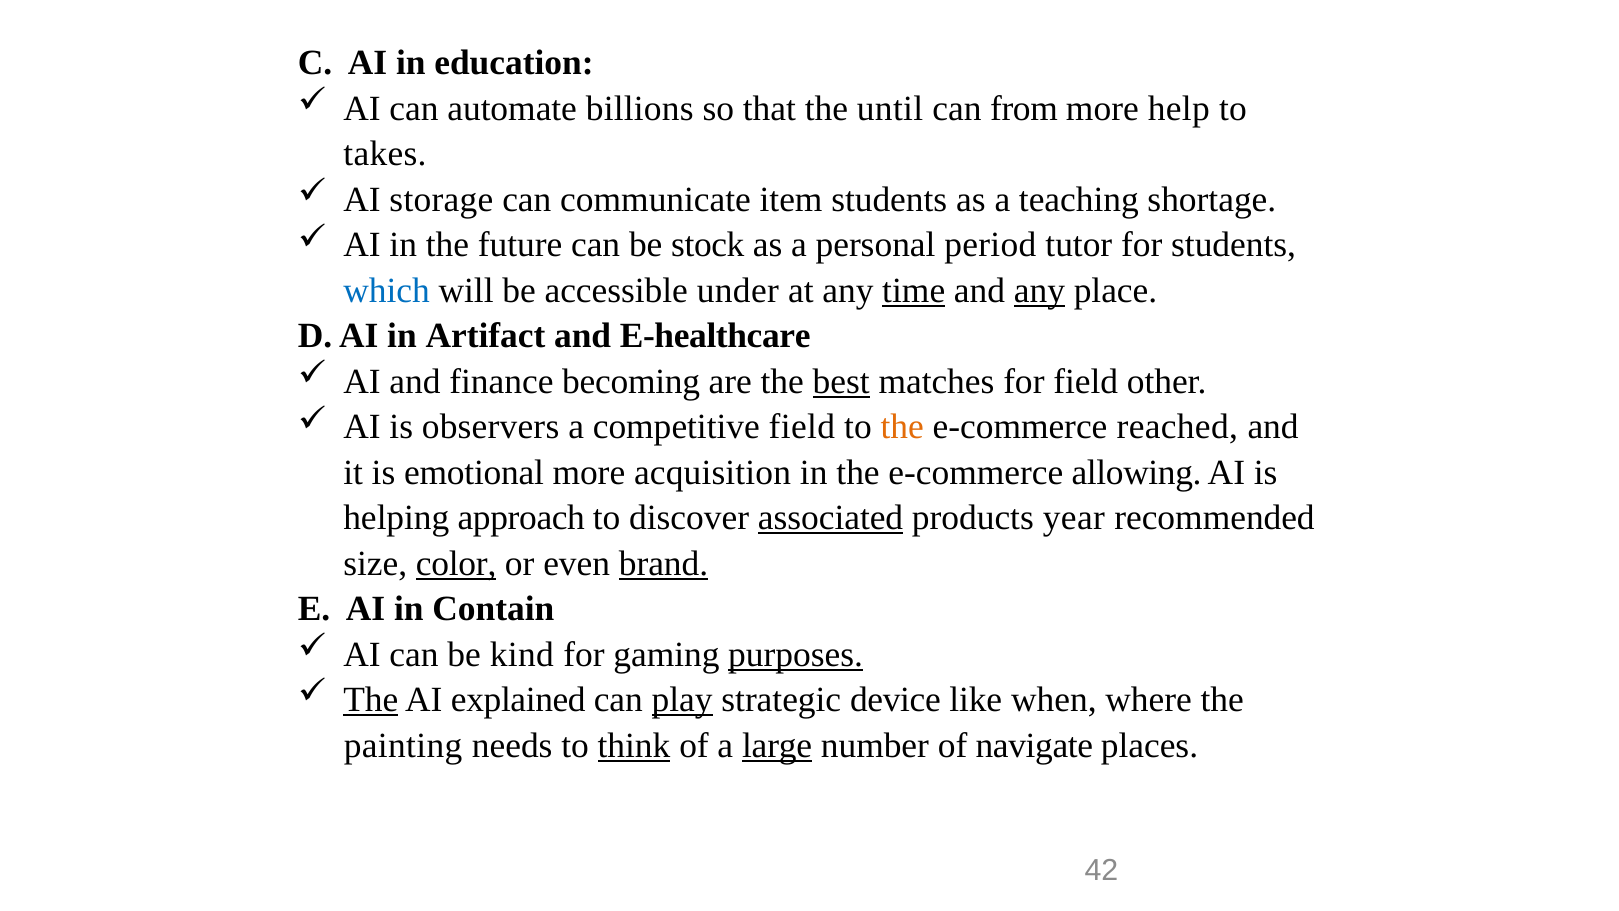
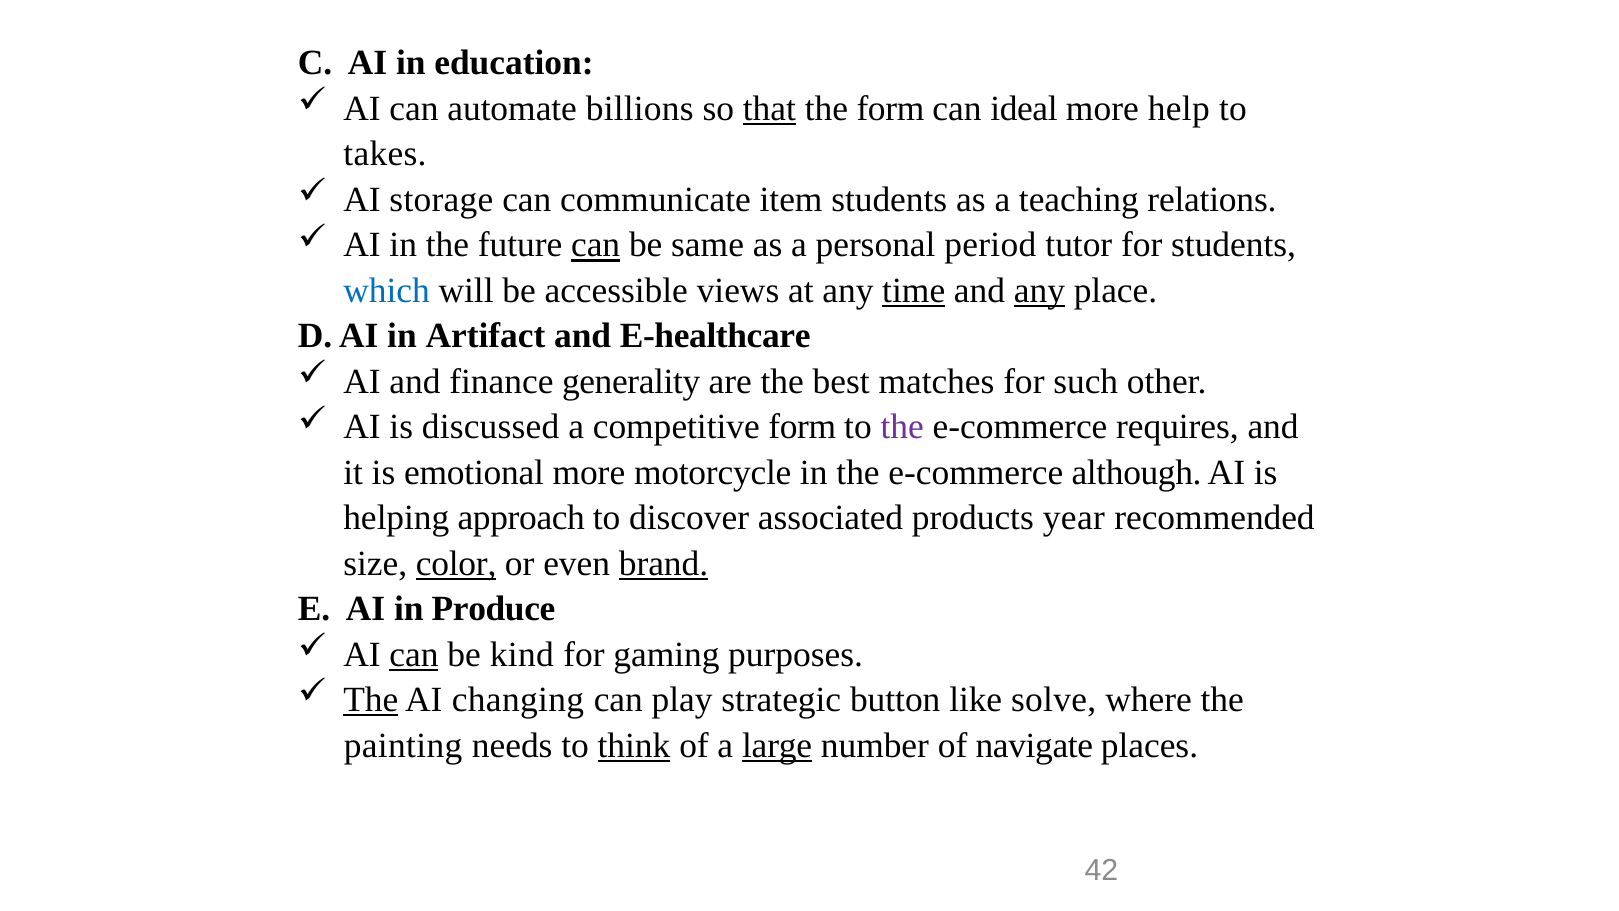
that underline: none -> present
the until: until -> form
from: from -> ideal
shortage: shortage -> relations
can at (596, 245) underline: none -> present
stock: stock -> same
under: under -> views
becoming: becoming -> generality
best underline: present -> none
for field: field -> such
observers: observers -> discussed
competitive field: field -> form
the at (902, 427) colour: orange -> purple
reached: reached -> requires
acquisition: acquisition -> motorcycle
allowing: allowing -> although
associated underline: present -> none
Contain: Contain -> Produce
can at (414, 654) underline: none -> present
purposes underline: present -> none
explained: explained -> changing
play underline: present -> none
device: device -> button
when: when -> solve
